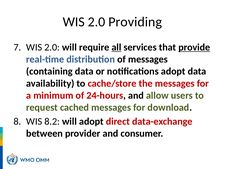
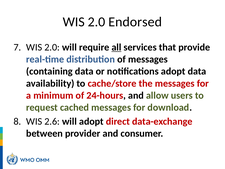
Providing: Providing -> Endorsed
provide underline: present -> none
8.2: 8.2 -> 2.6
